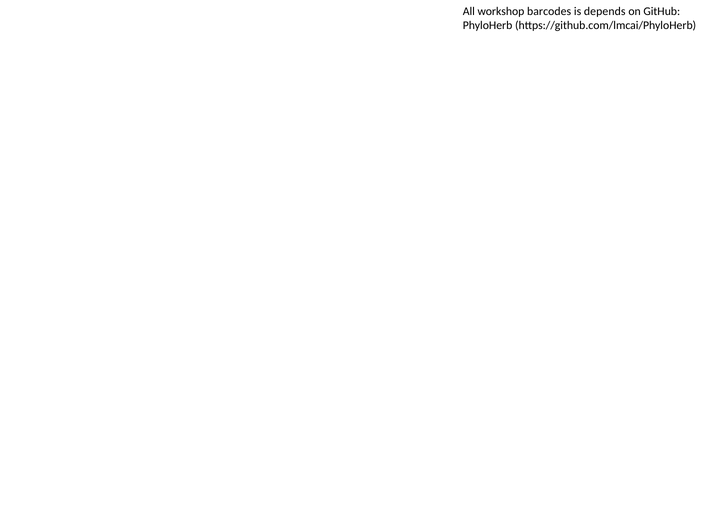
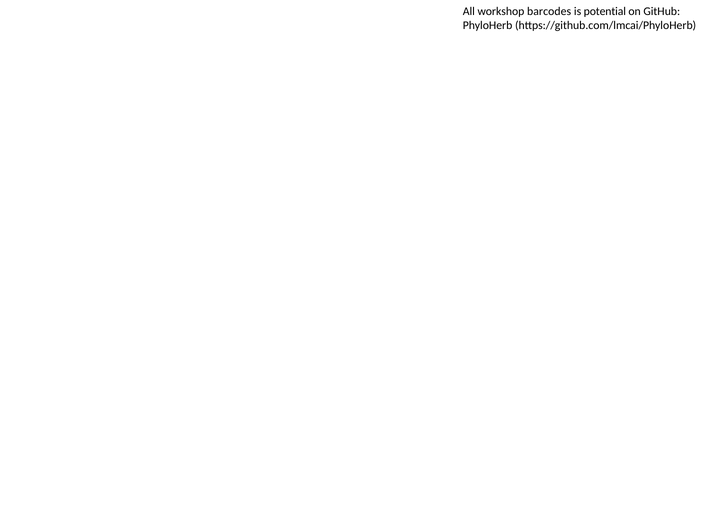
depends: depends -> potential
